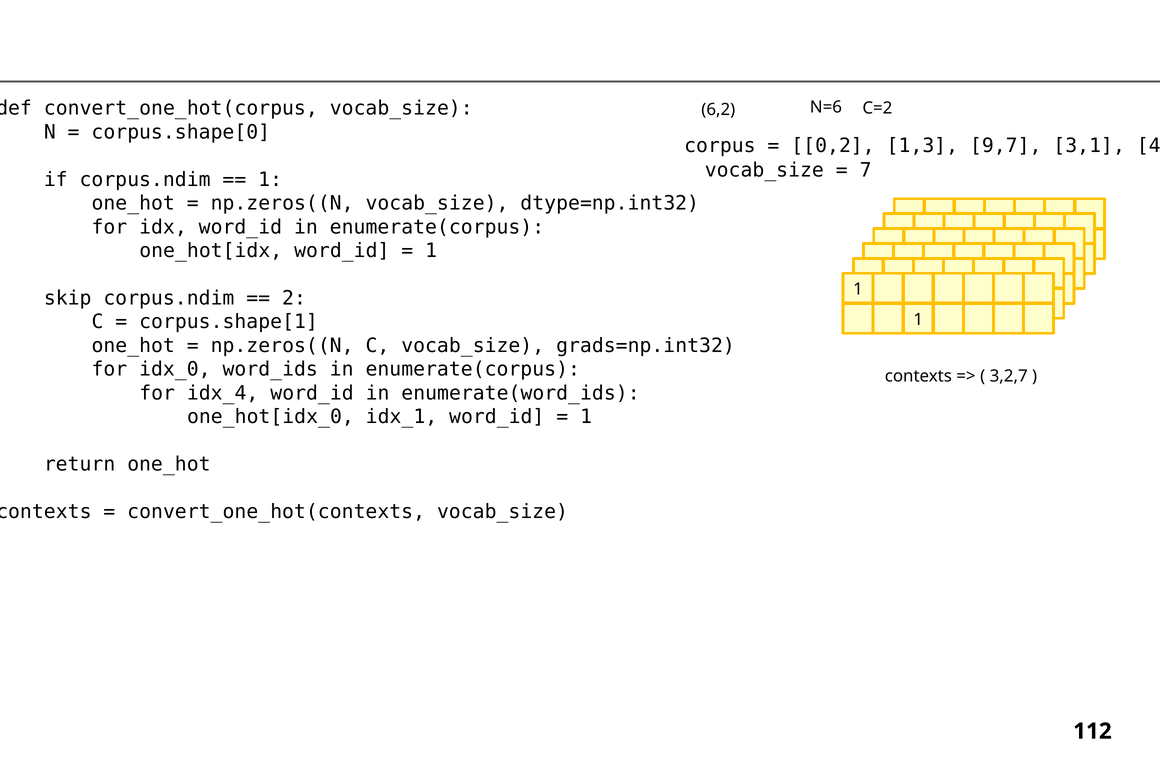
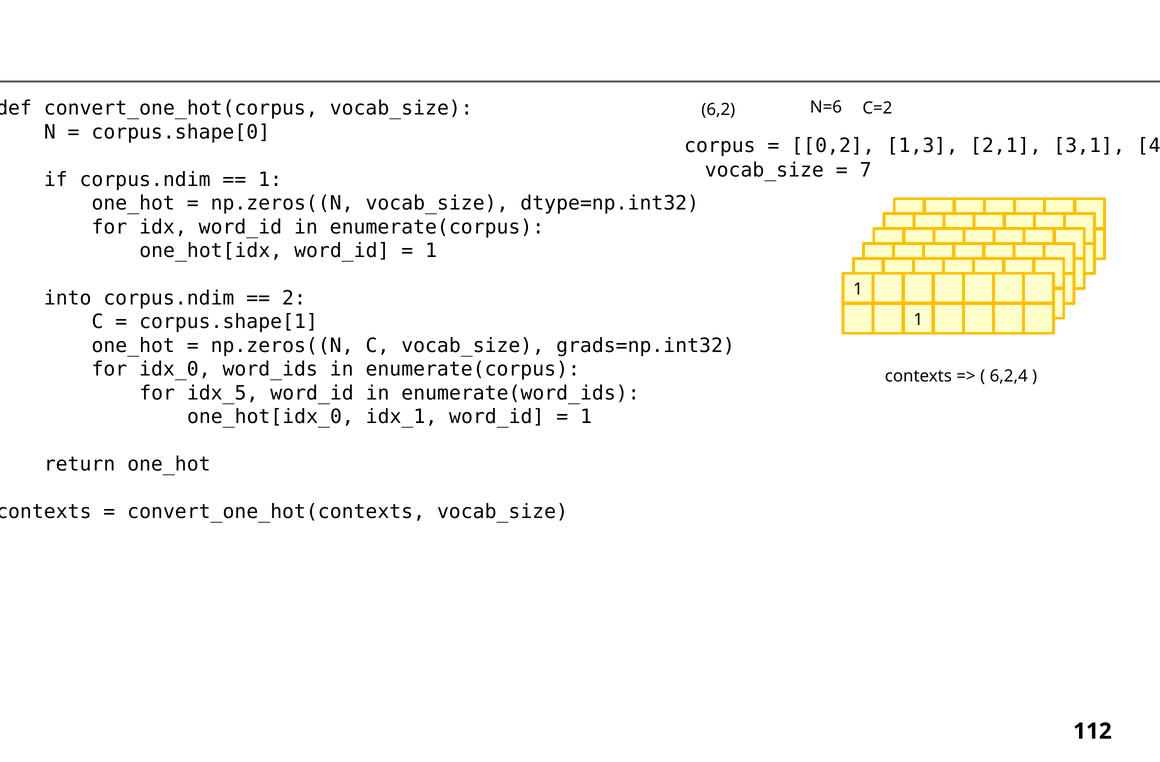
9,7: 9,7 -> 2,1
skip: skip -> into
3,2,7: 3,2,7 -> 6,2,4
idx_4: idx_4 -> idx_5
